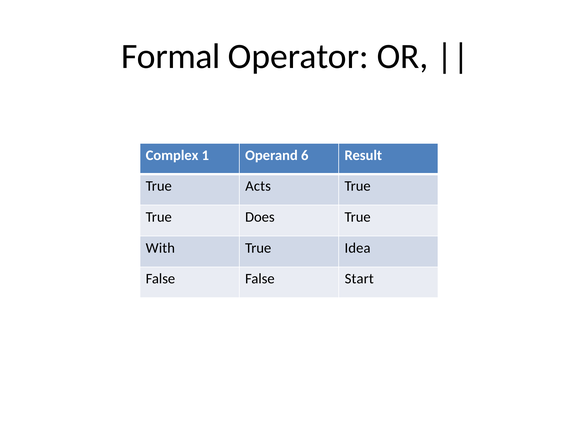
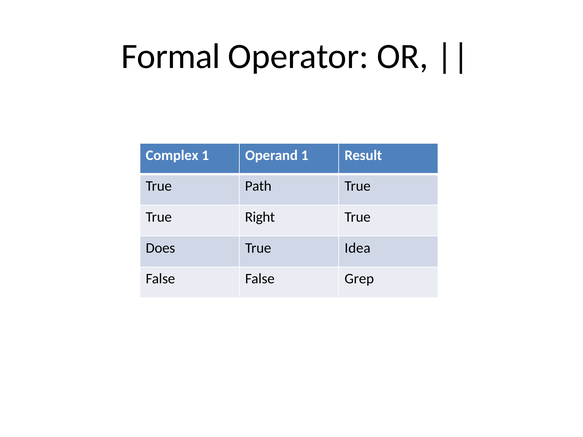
Operand 6: 6 -> 1
Acts: Acts -> Path
Does: Does -> Right
With: With -> Does
Start: Start -> Grep
